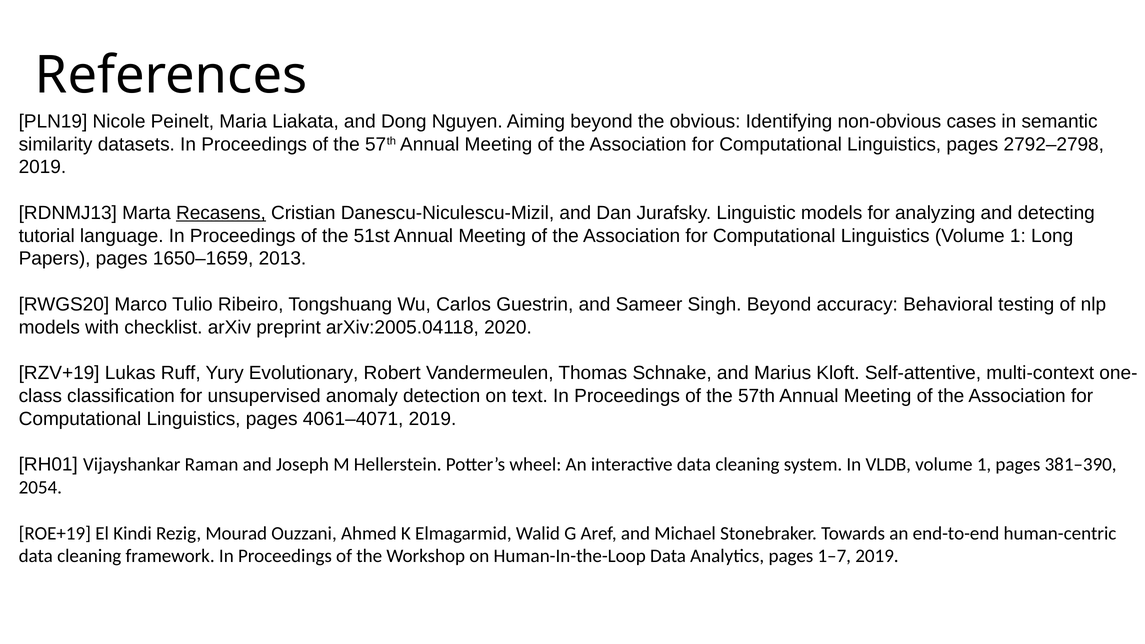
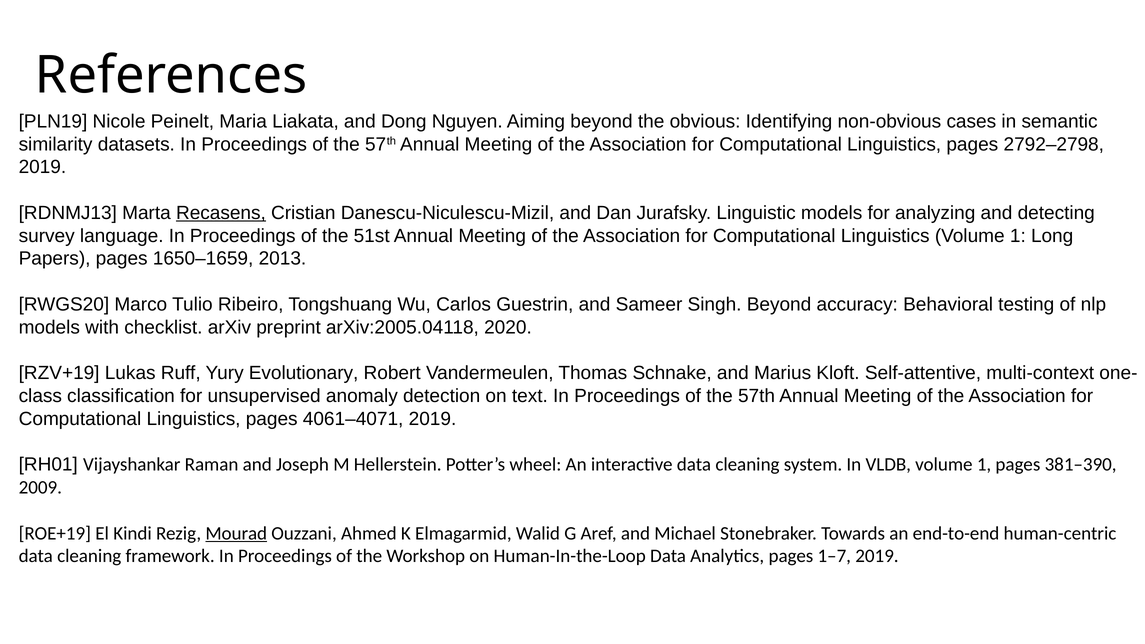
tutorial: tutorial -> survey
2054: 2054 -> 2009
Mourad underline: none -> present
